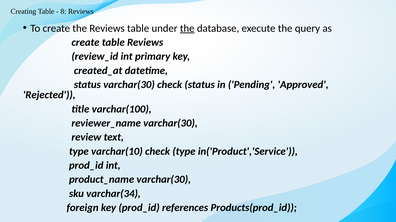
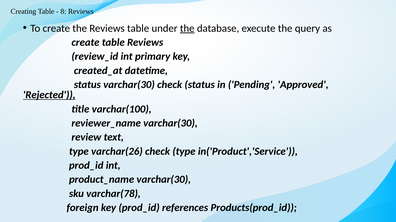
Rejected underline: none -> present
varchar(10: varchar(10 -> varchar(26
varchar(34: varchar(34 -> varchar(78
